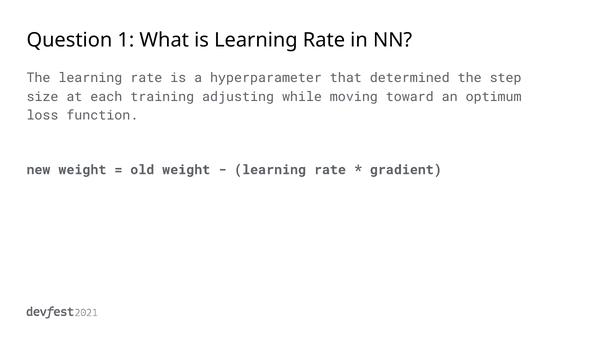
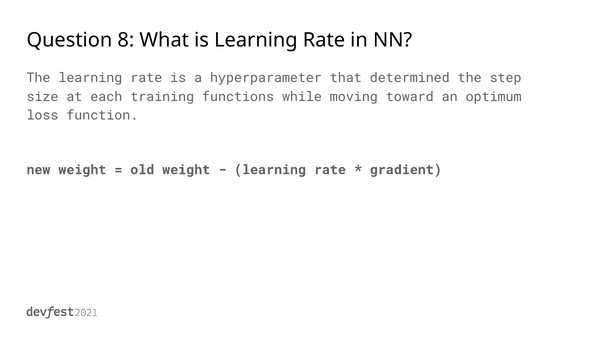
1: 1 -> 8
adjusting: adjusting -> functions
